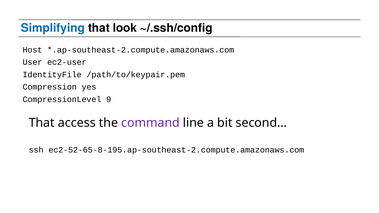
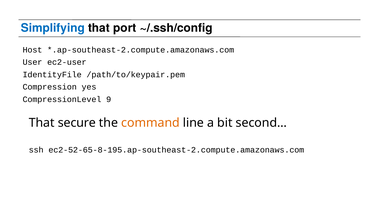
look: look -> port
access: access -> secure
command colour: purple -> orange
